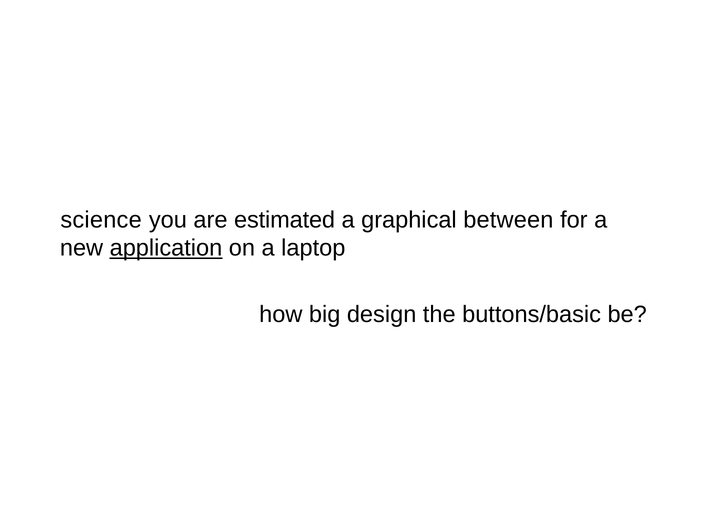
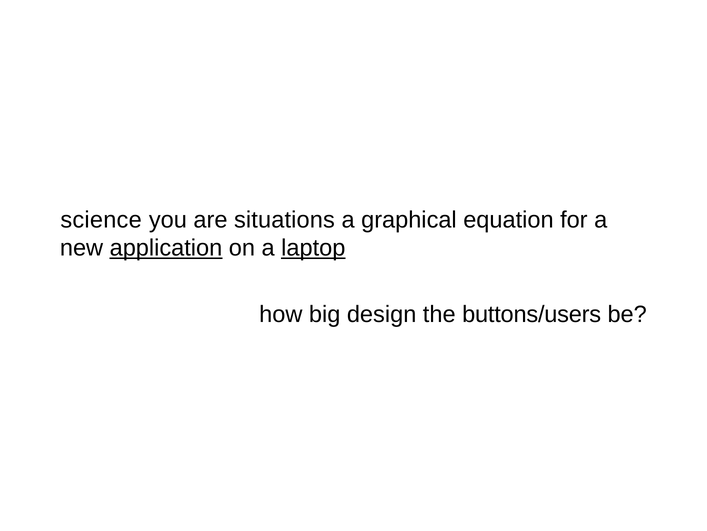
estimated: estimated -> situations
between: between -> equation
laptop underline: none -> present
buttons/basic: buttons/basic -> buttons/users
